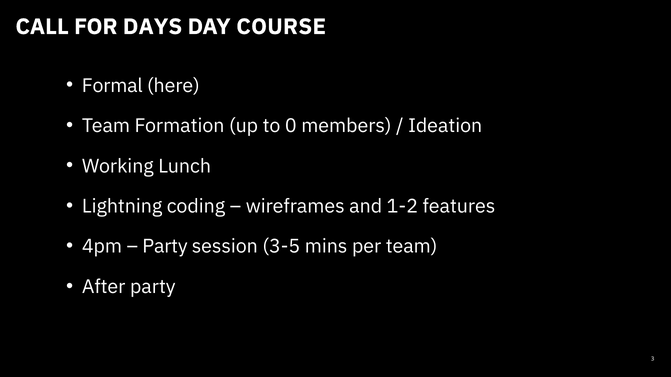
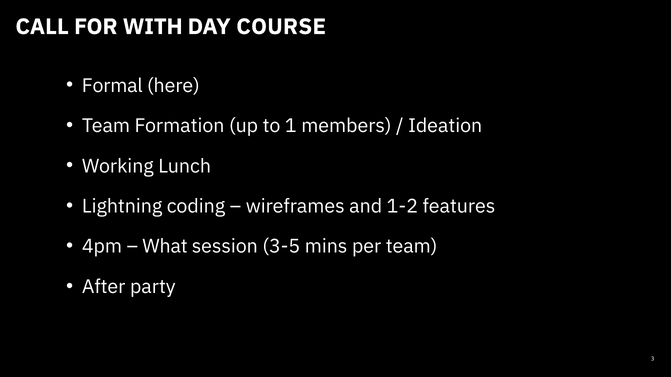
DAYS: DAYS -> WITH
0: 0 -> 1
Party at (165, 247): Party -> What
